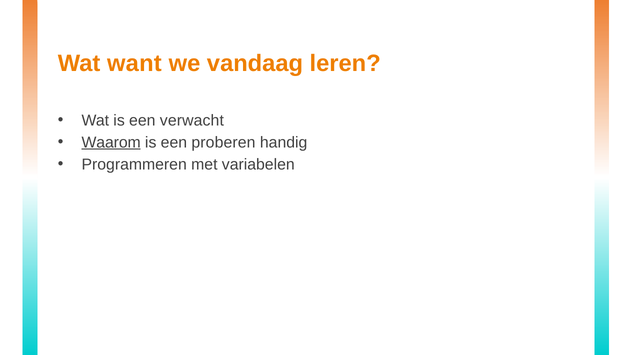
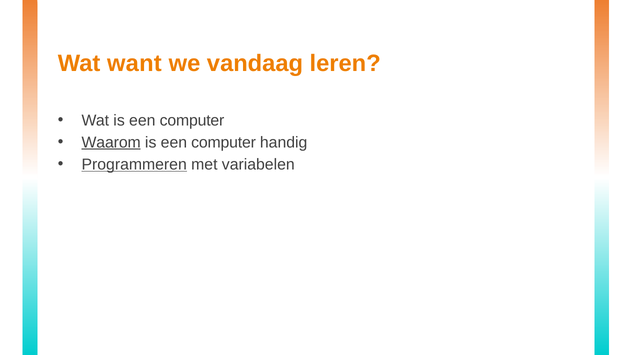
Wat is een verwacht: verwacht -> computer
proberen at (223, 143): proberen -> computer
Programmeren underline: none -> present
